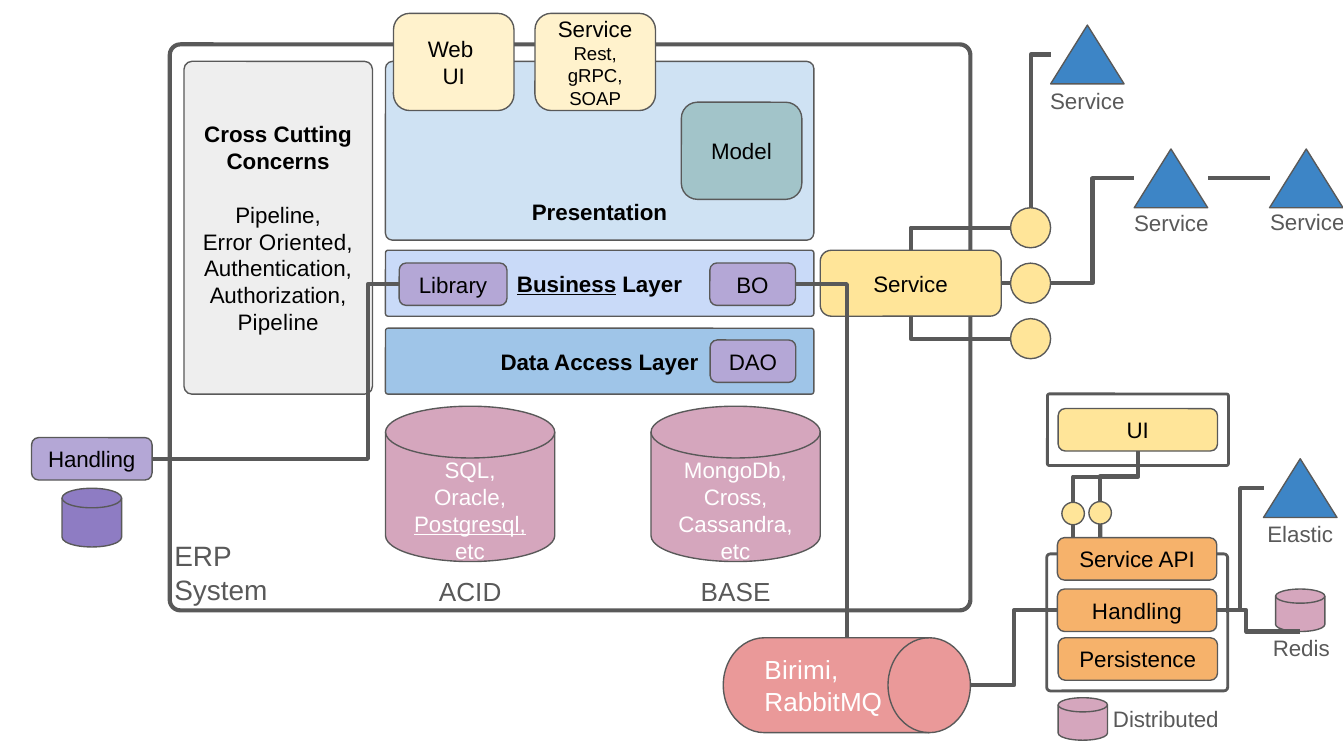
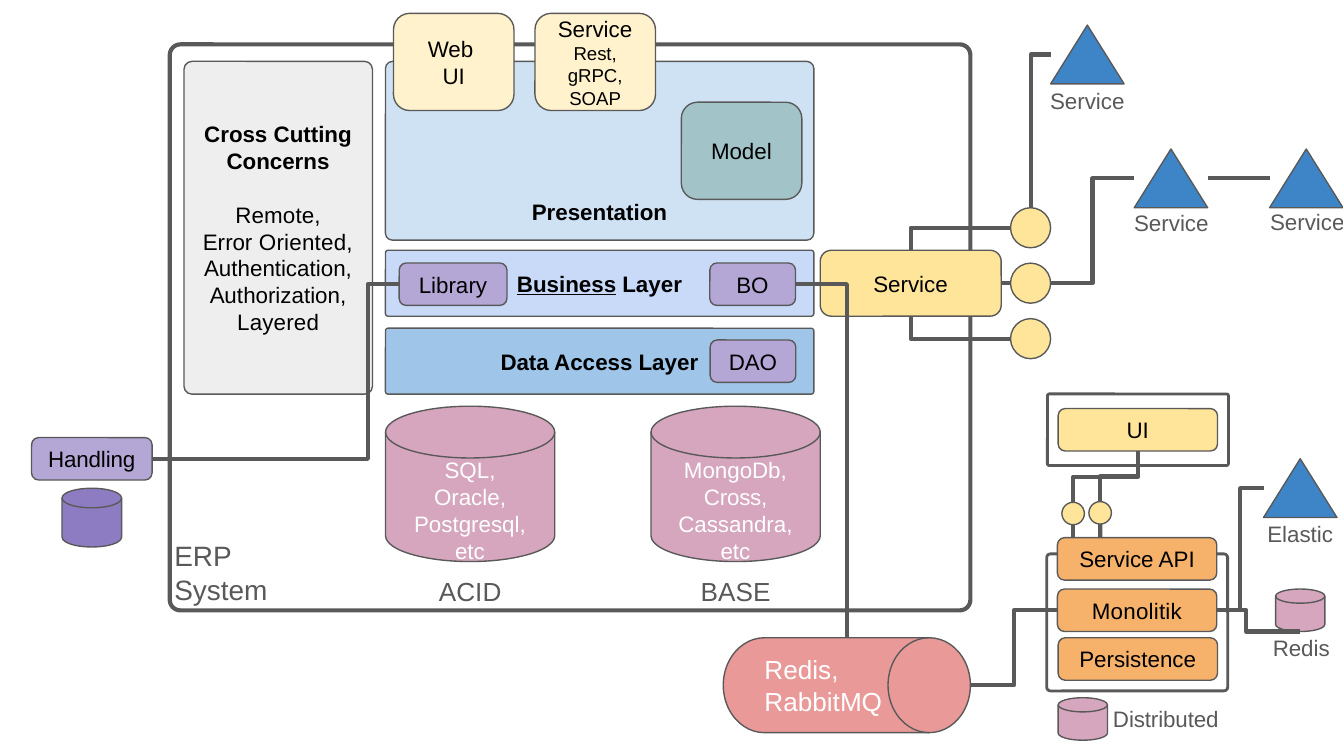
Pipeline at (278, 216): Pipeline -> Remote
Pipeline at (278, 323): Pipeline -> Layered
Postgresql underline: present -> none
Handling at (1137, 612): Handling -> Monolitik
Birimi at (801, 672): Birimi -> Redis
